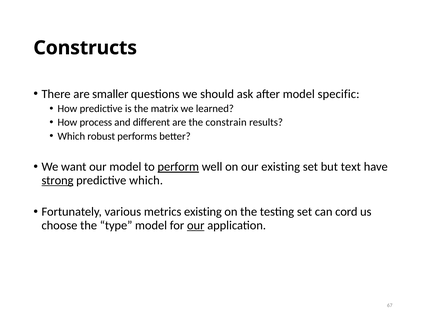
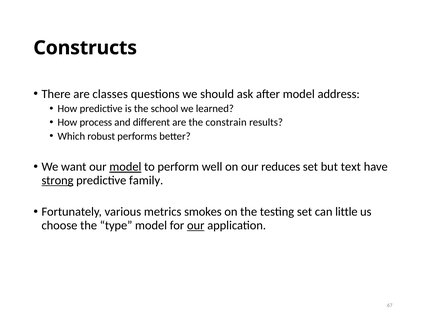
smaller: smaller -> classes
specific: specific -> address
matrix: matrix -> school
model at (125, 167) underline: none -> present
perform underline: present -> none
our existing: existing -> reduces
predictive which: which -> family
metrics existing: existing -> smokes
cord: cord -> little
